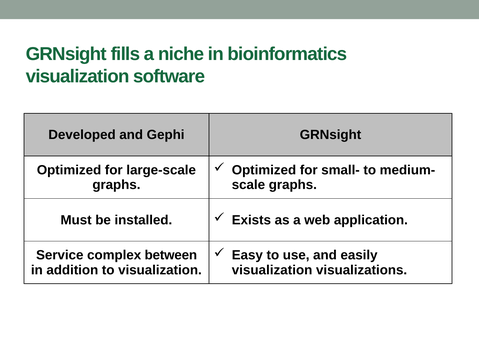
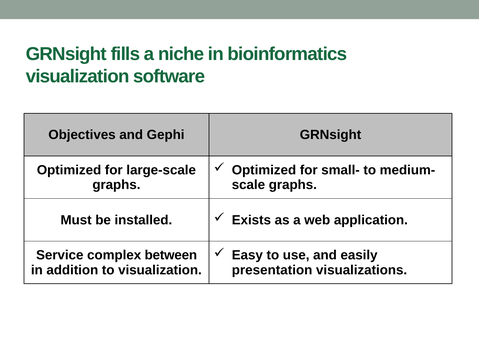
Developed: Developed -> Objectives
visualization at (272, 270): visualization -> presentation
